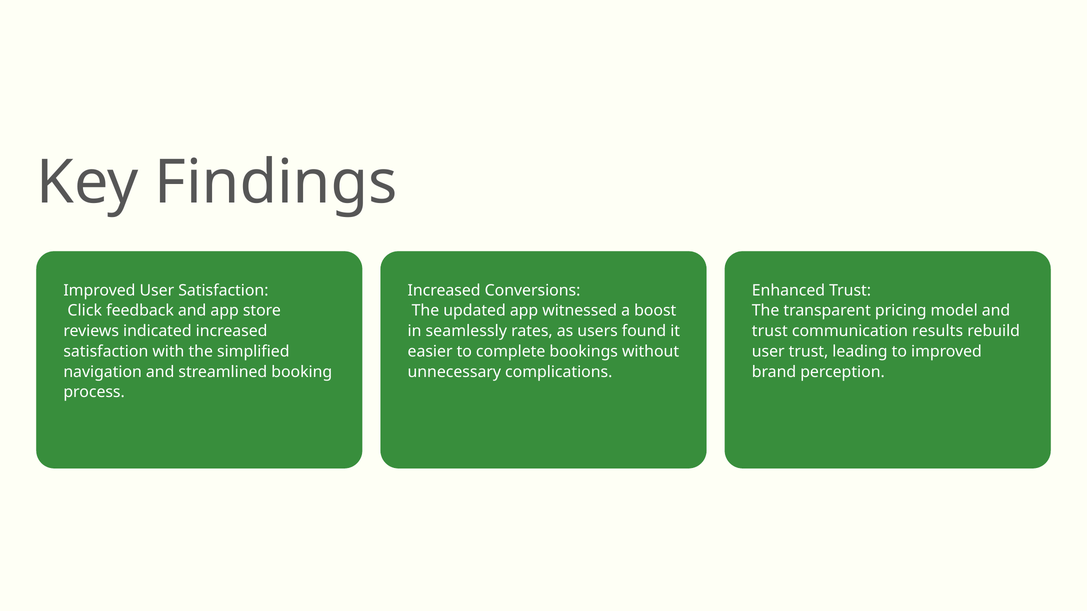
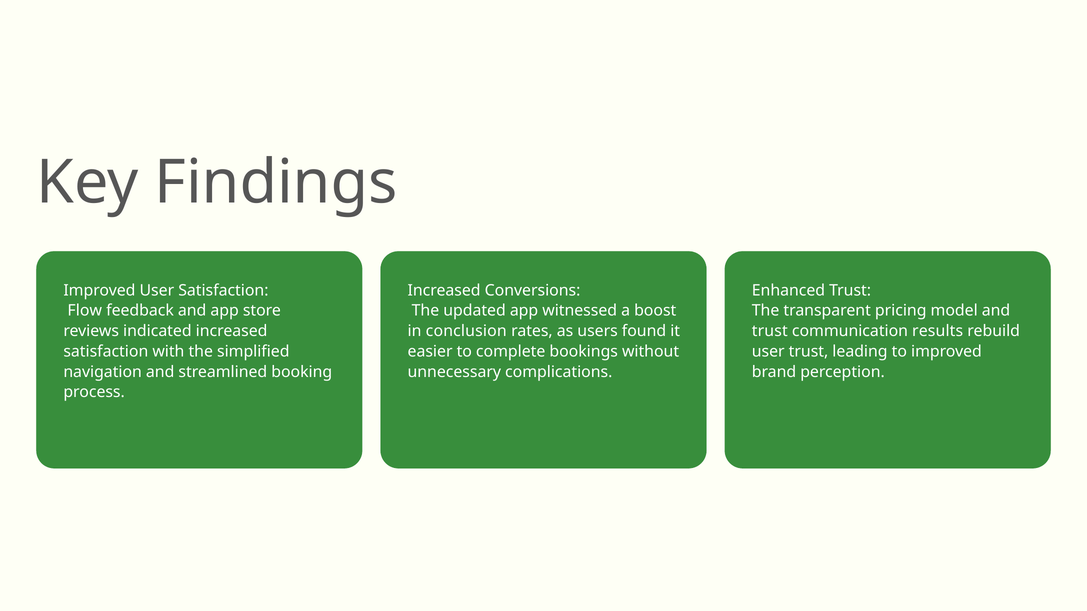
Click: Click -> Flow
seamlessly: seamlessly -> conclusion
